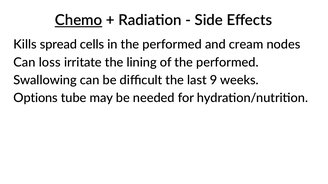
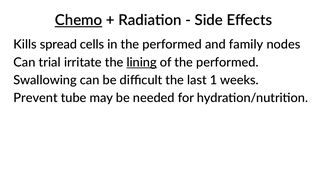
cream: cream -> family
loss: loss -> trial
lining underline: none -> present
9: 9 -> 1
Options: Options -> Prevent
